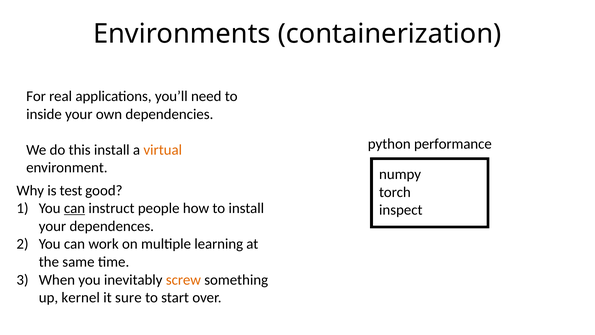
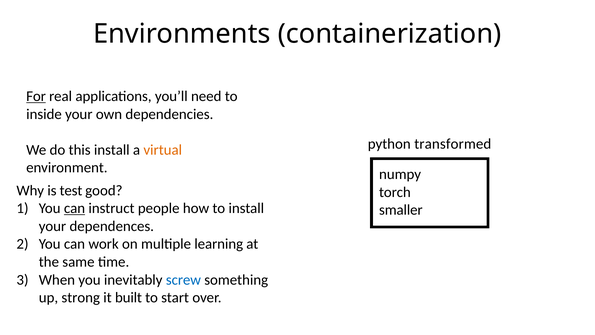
For underline: none -> present
performance: performance -> transformed
inspect: inspect -> smaller
screw colour: orange -> blue
kernel: kernel -> strong
sure: sure -> built
